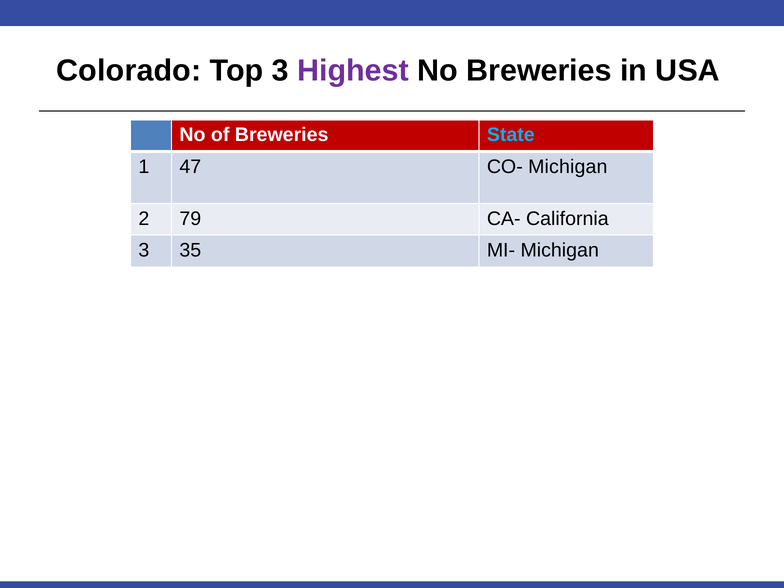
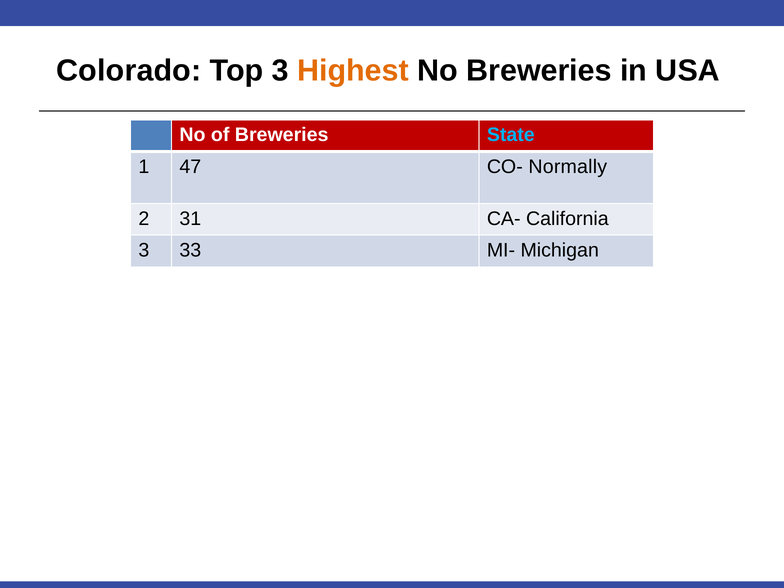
Highest colour: purple -> orange
CO- Michigan: Michigan -> Normally
79: 79 -> 31
35: 35 -> 33
